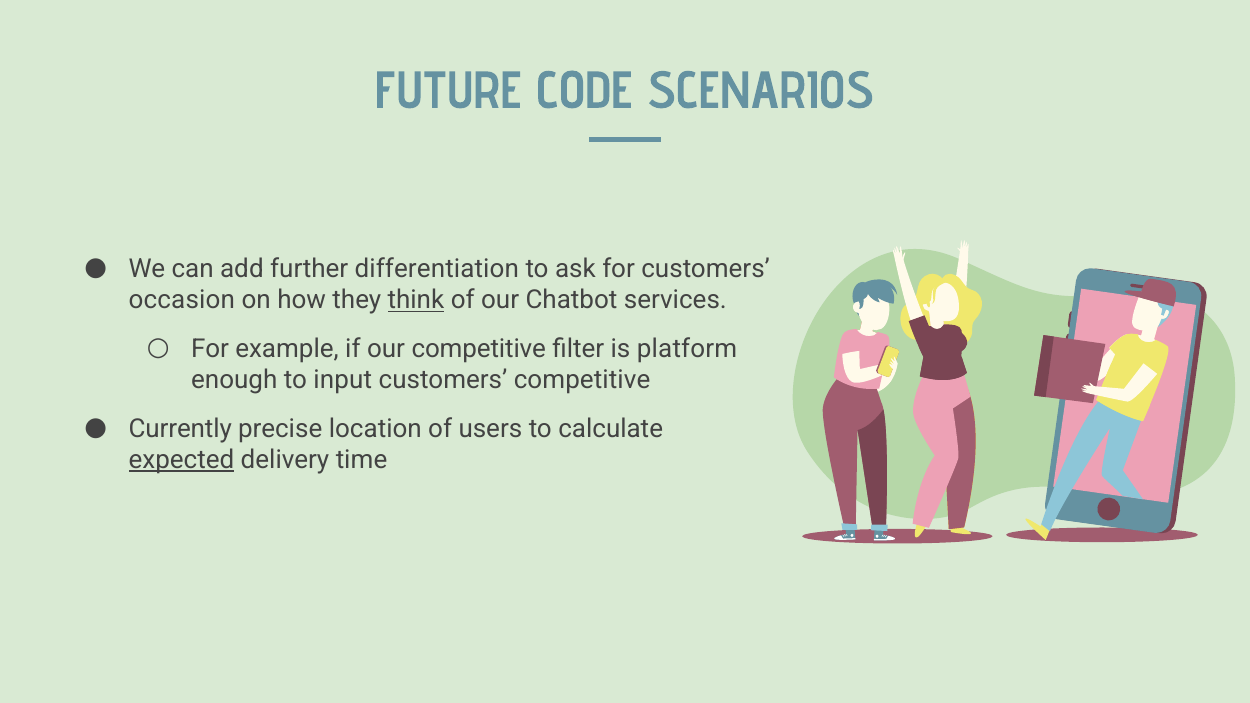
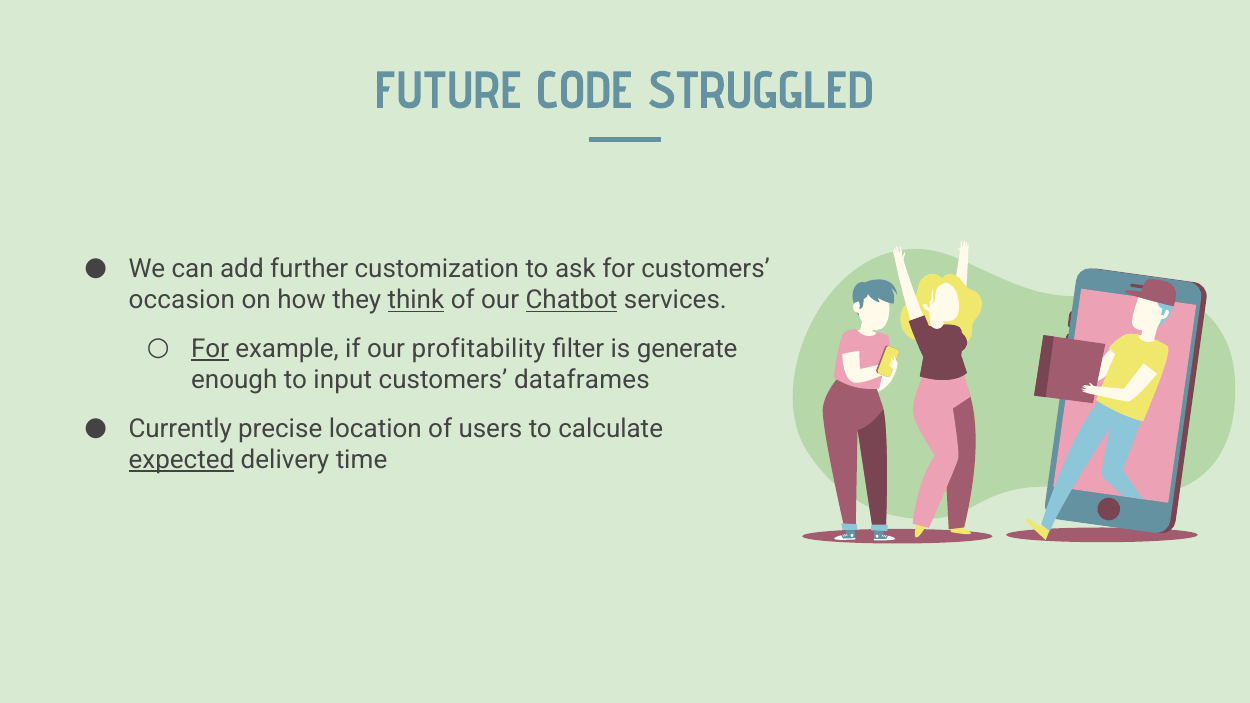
SCENARIOS: SCENARIOS -> STRUGGLED
differentiation: differentiation -> customization
Chatbot underline: none -> present
For at (210, 349) underline: none -> present
our competitive: competitive -> profitability
platform: platform -> generate
customers competitive: competitive -> dataframes
